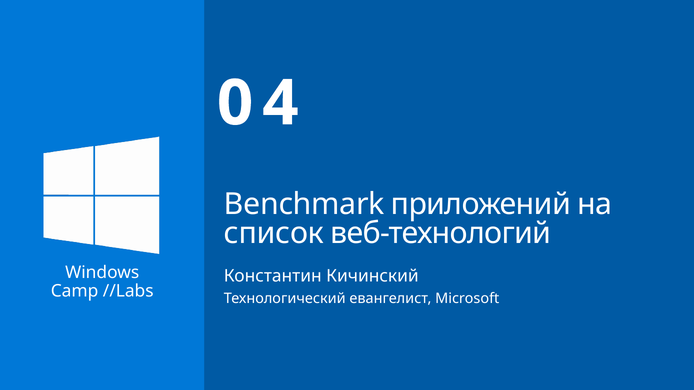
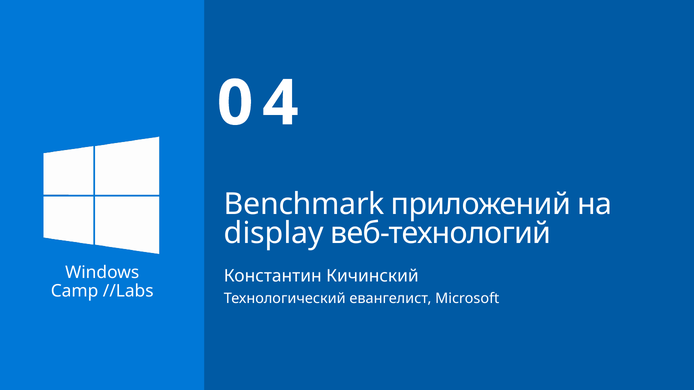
список: список -> display
